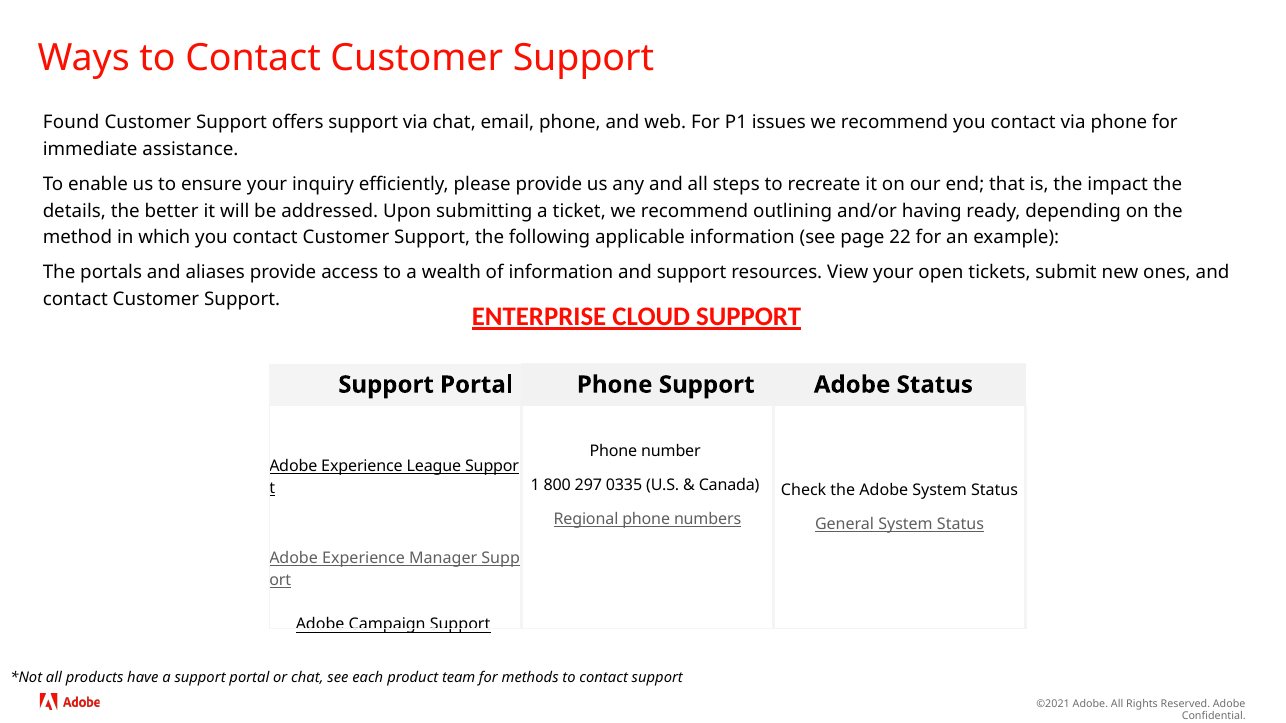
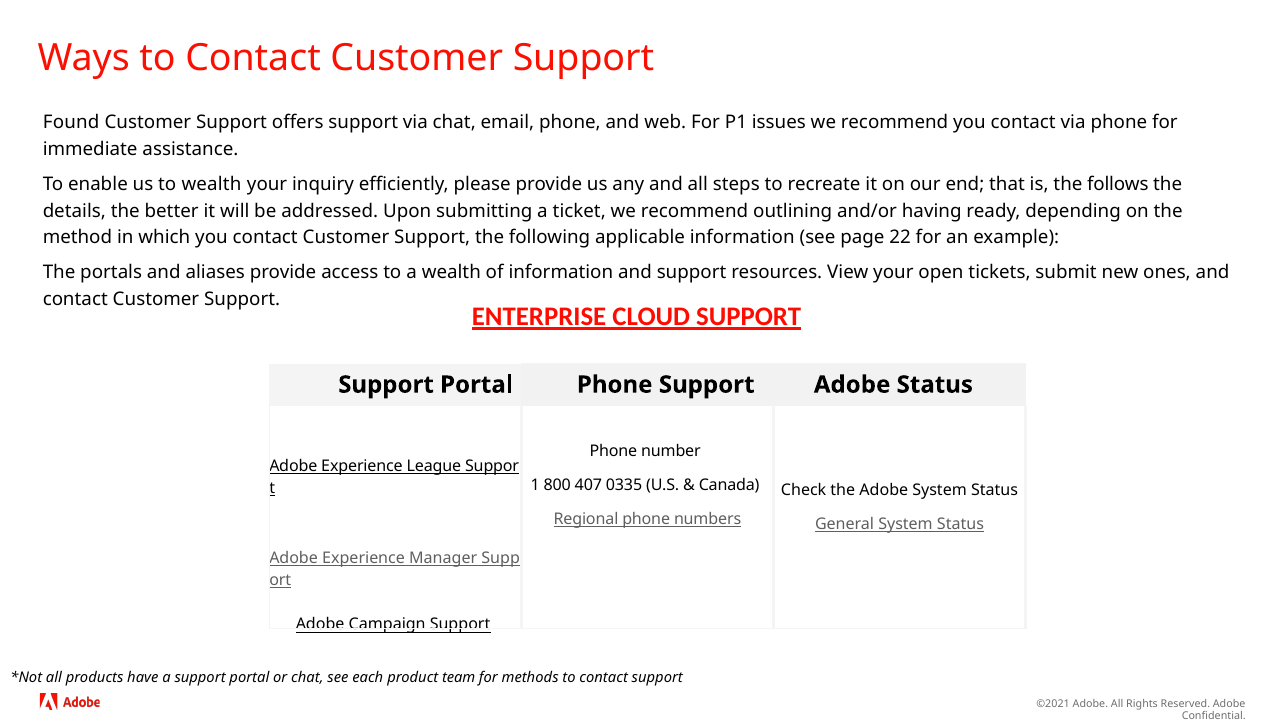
to ensure: ensure -> wealth
impact: impact -> follows
297: 297 -> 407
